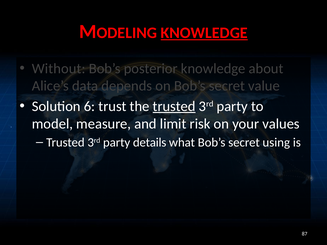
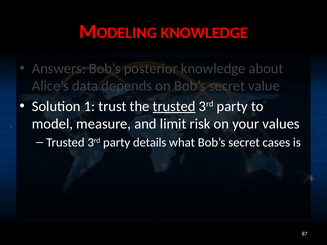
KNOWLEDGE at (204, 33) underline: present -> none
Without: Without -> Answers
6: 6 -> 1
using: using -> cases
